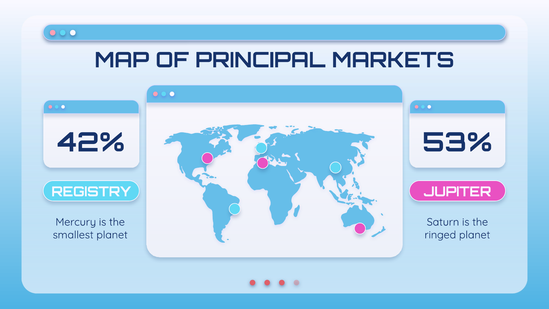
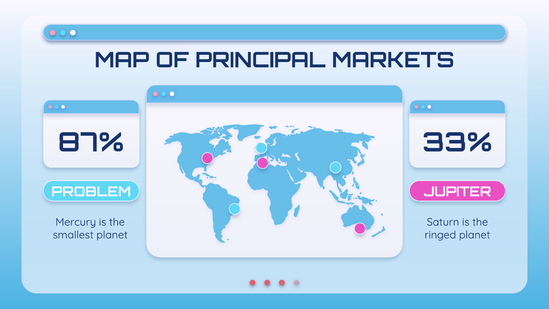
42%: 42% -> 87%
53%: 53% -> 33%
REGISTRY: REGISTRY -> PROBLEM
